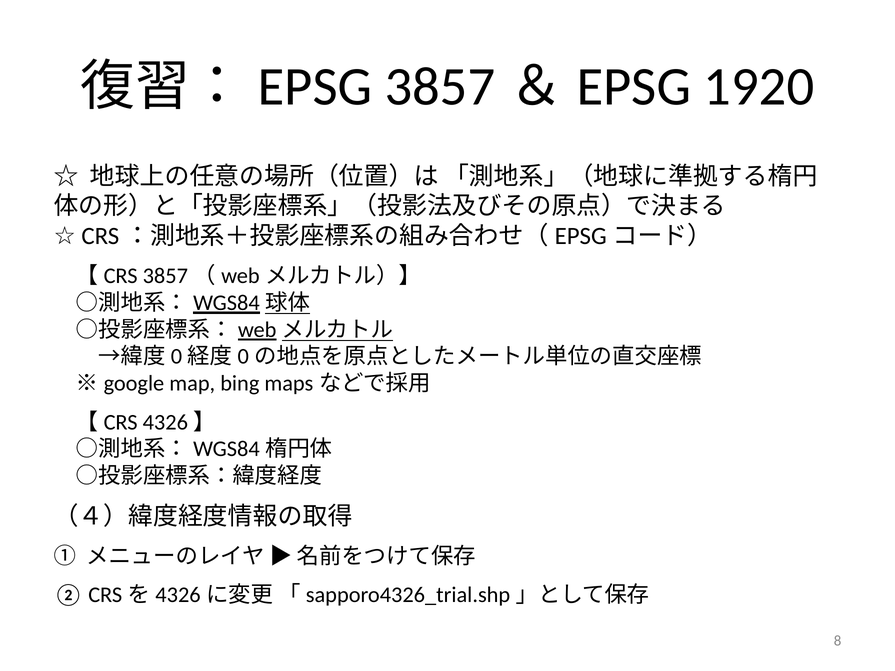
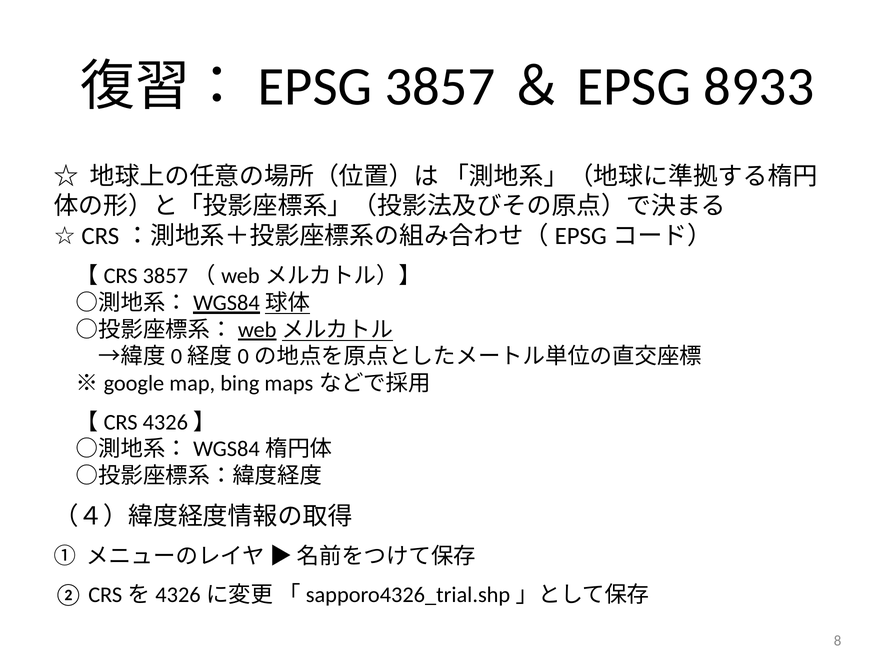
1920: 1920 -> 8933
